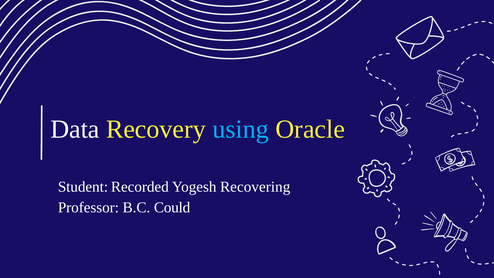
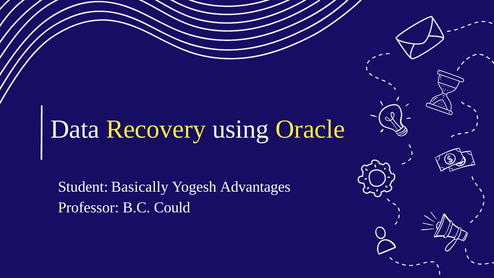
using colour: light blue -> white
Recorded: Recorded -> Basically
Recovering: Recovering -> Advantages
